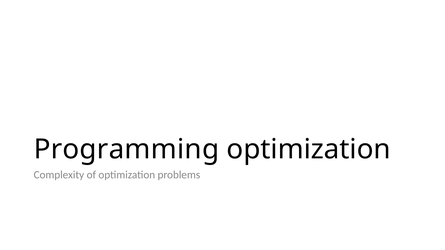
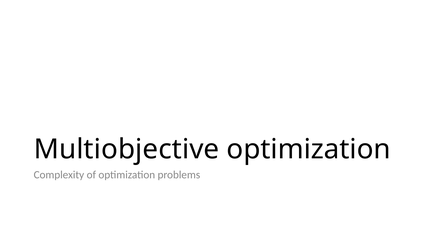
Programming: Programming -> Multiobjective
